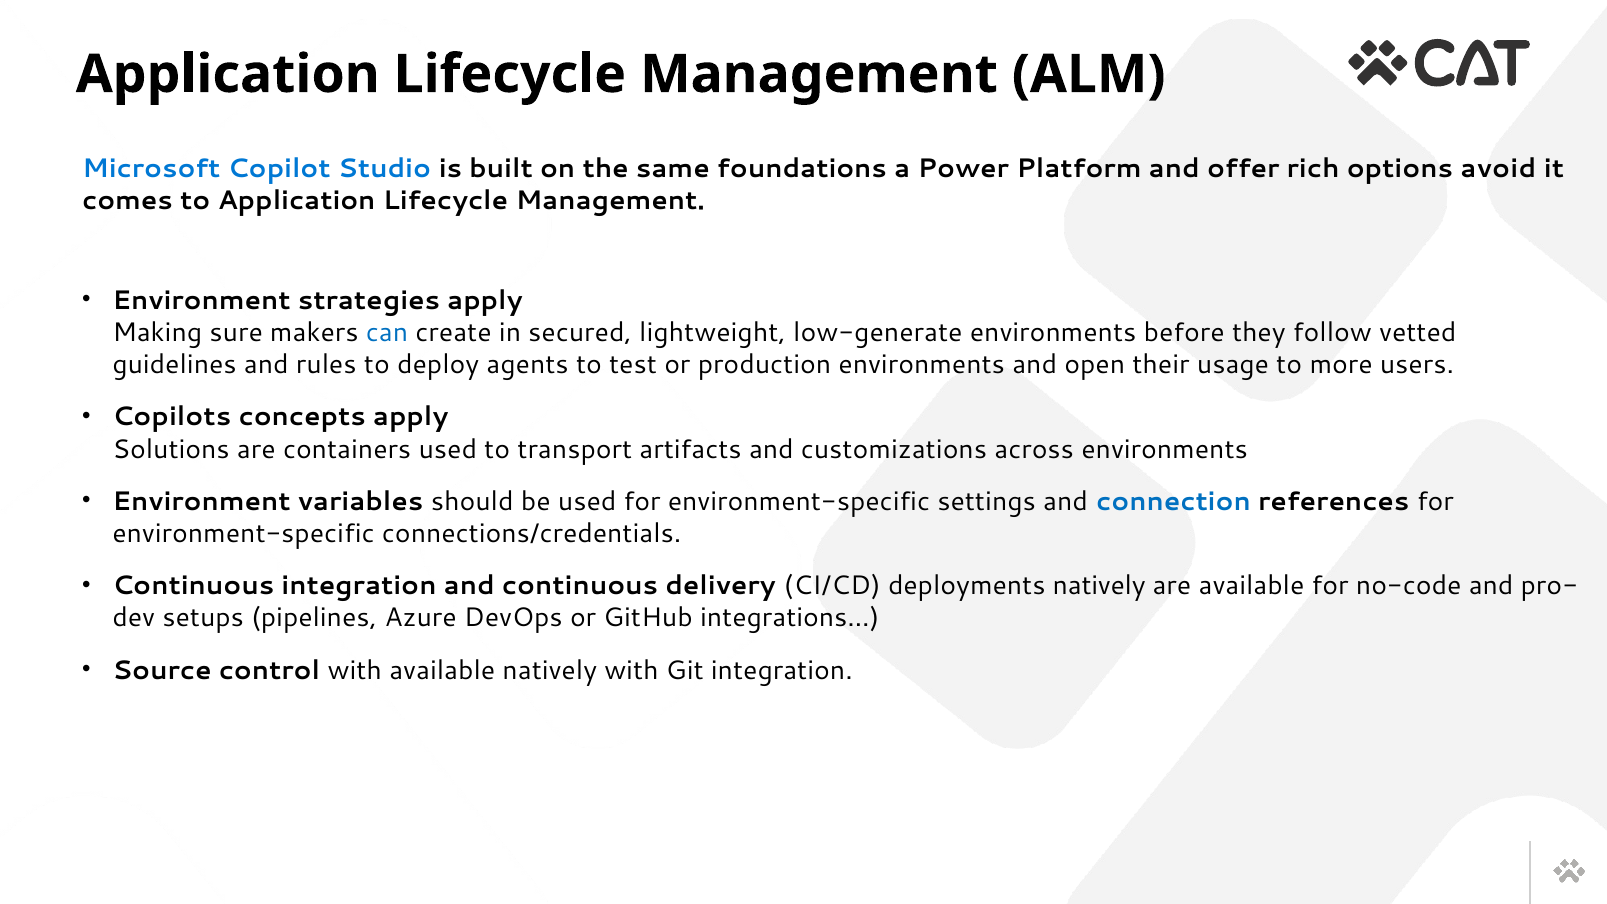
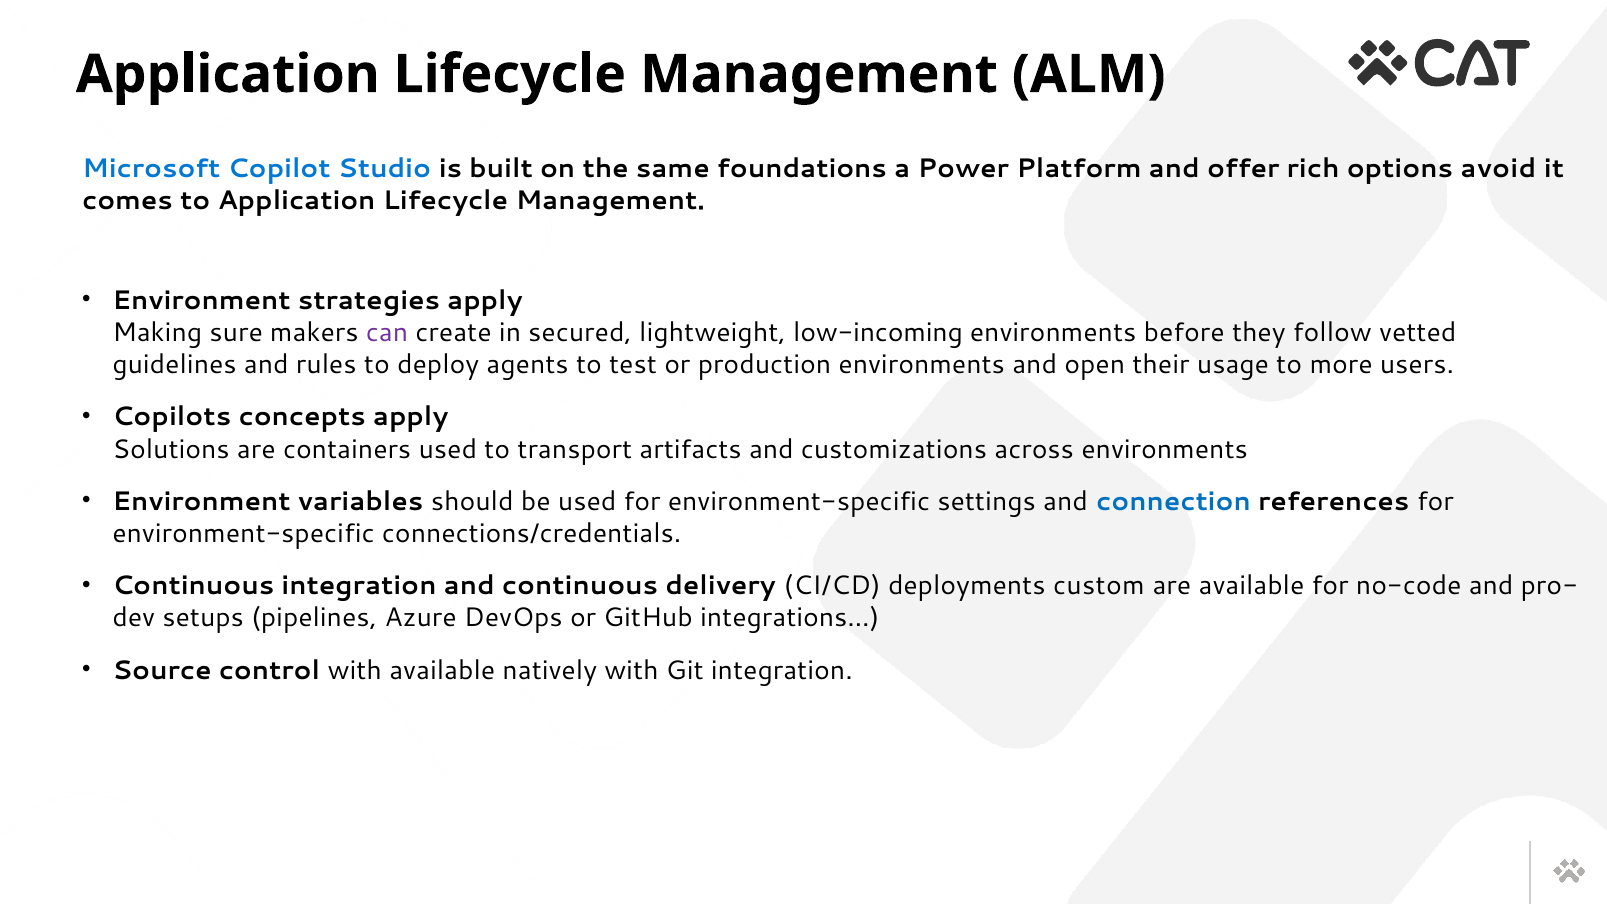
can colour: blue -> purple
low-generate: low-generate -> low-incoming
deployments natively: natively -> custom
